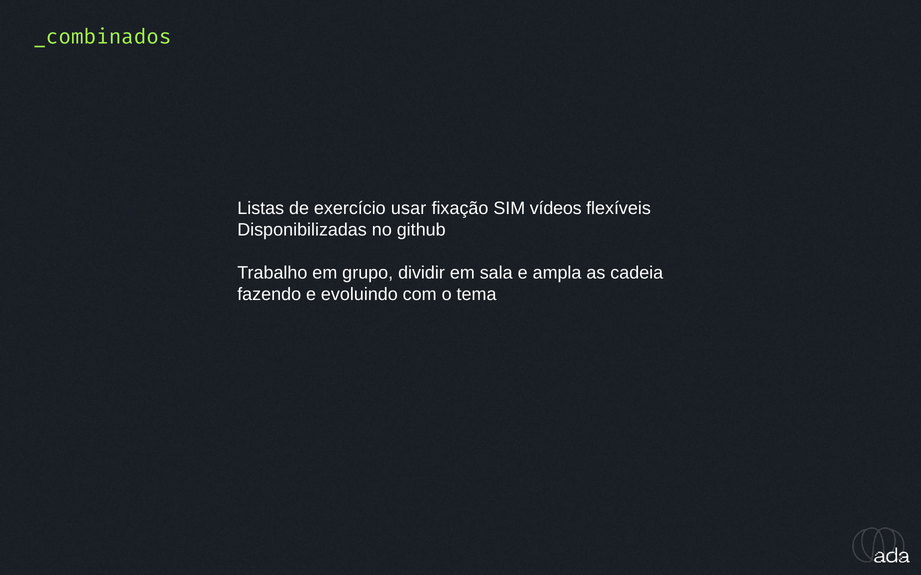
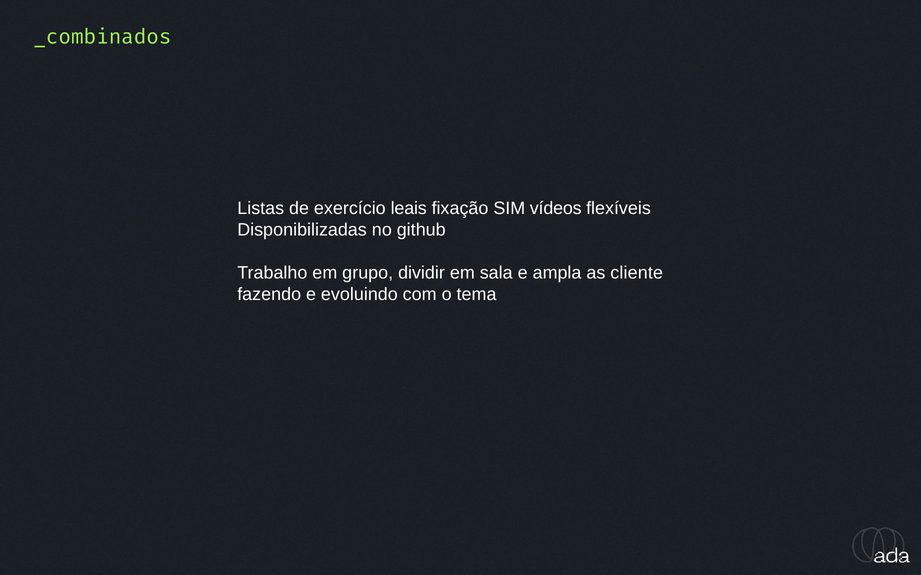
usar: usar -> leais
cadeia: cadeia -> cliente
